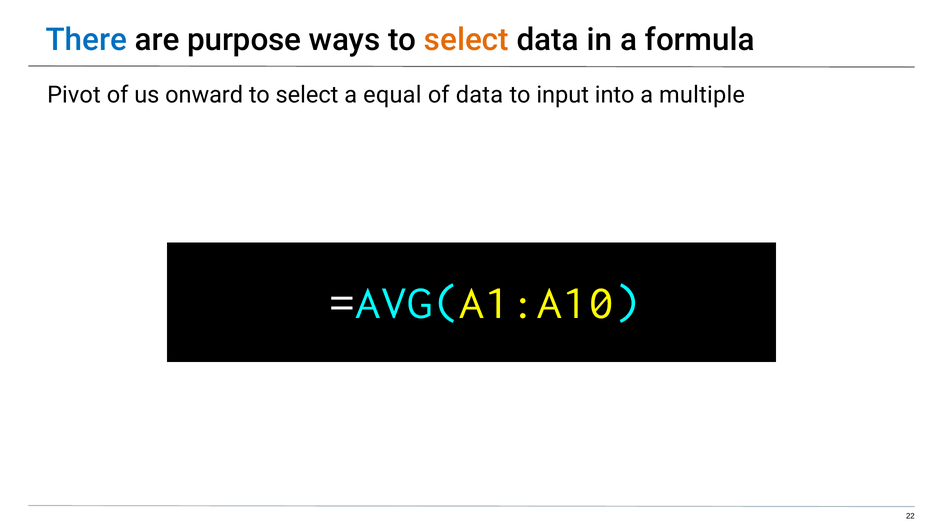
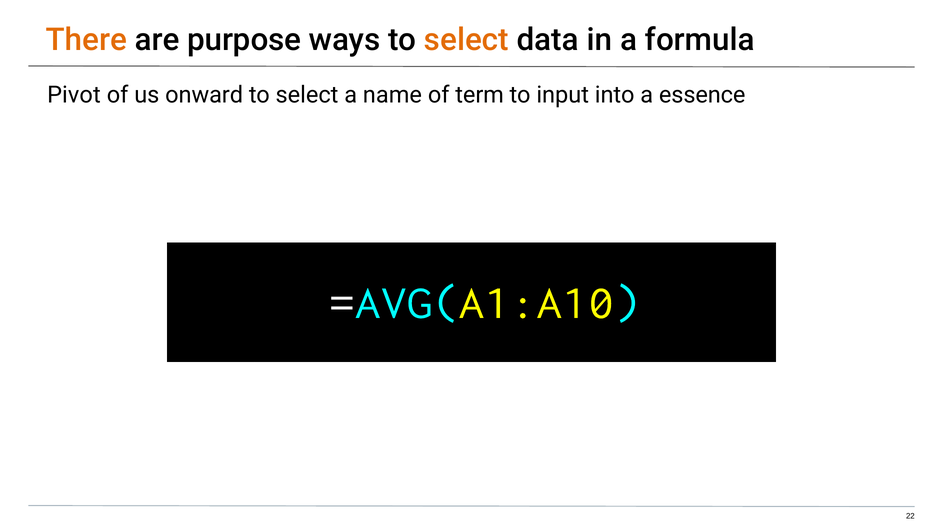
There colour: blue -> orange
equal: equal -> name
of data: data -> term
multiple: multiple -> essence
